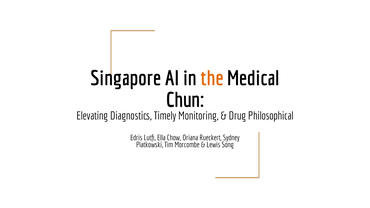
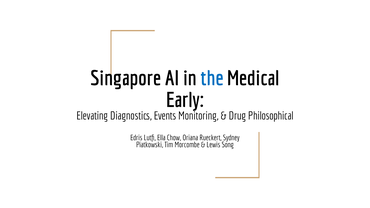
the colour: orange -> blue
Chun: Chun -> Early
Timely: Timely -> Events
